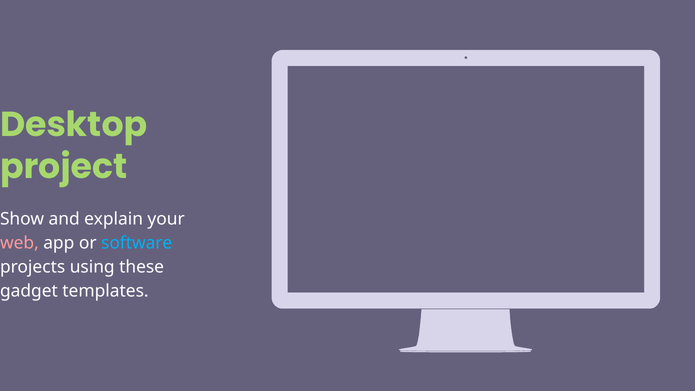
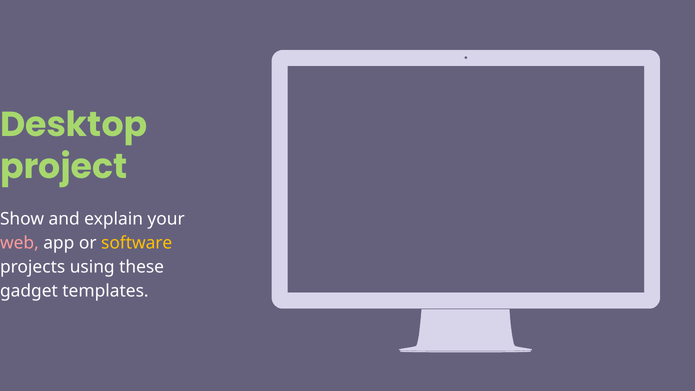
software colour: light blue -> yellow
